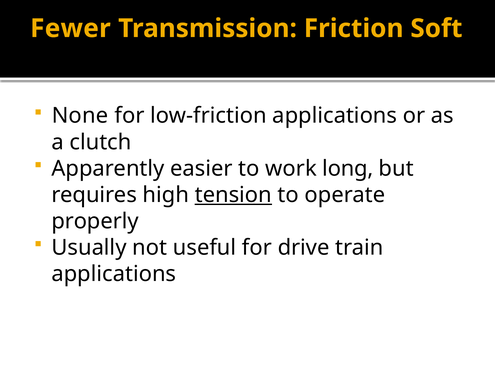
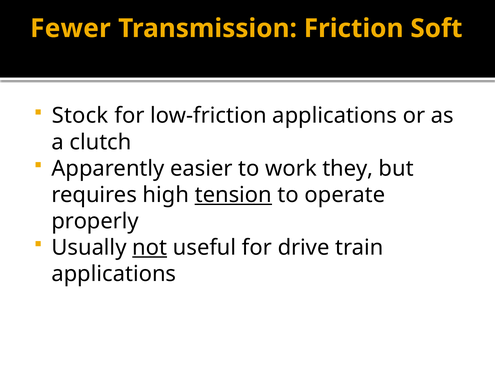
None: None -> Stock
long: long -> they
not underline: none -> present
